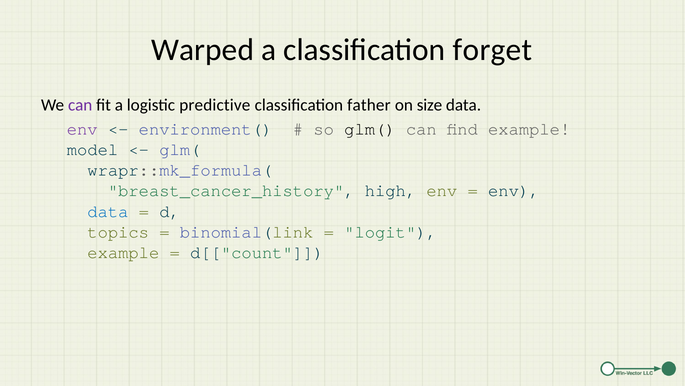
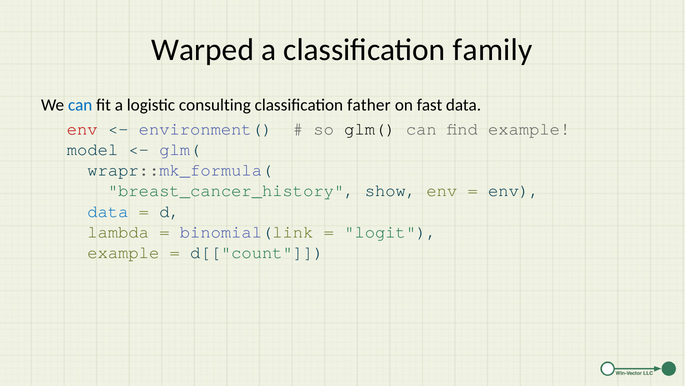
forget: forget -> family
can at (80, 105) colour: purple -> blue
predictive: predictive -> consulting
size: size -> fast
env at (82, 129) colour: purple -> red
high: high -> show
topics: topics -> lambda
